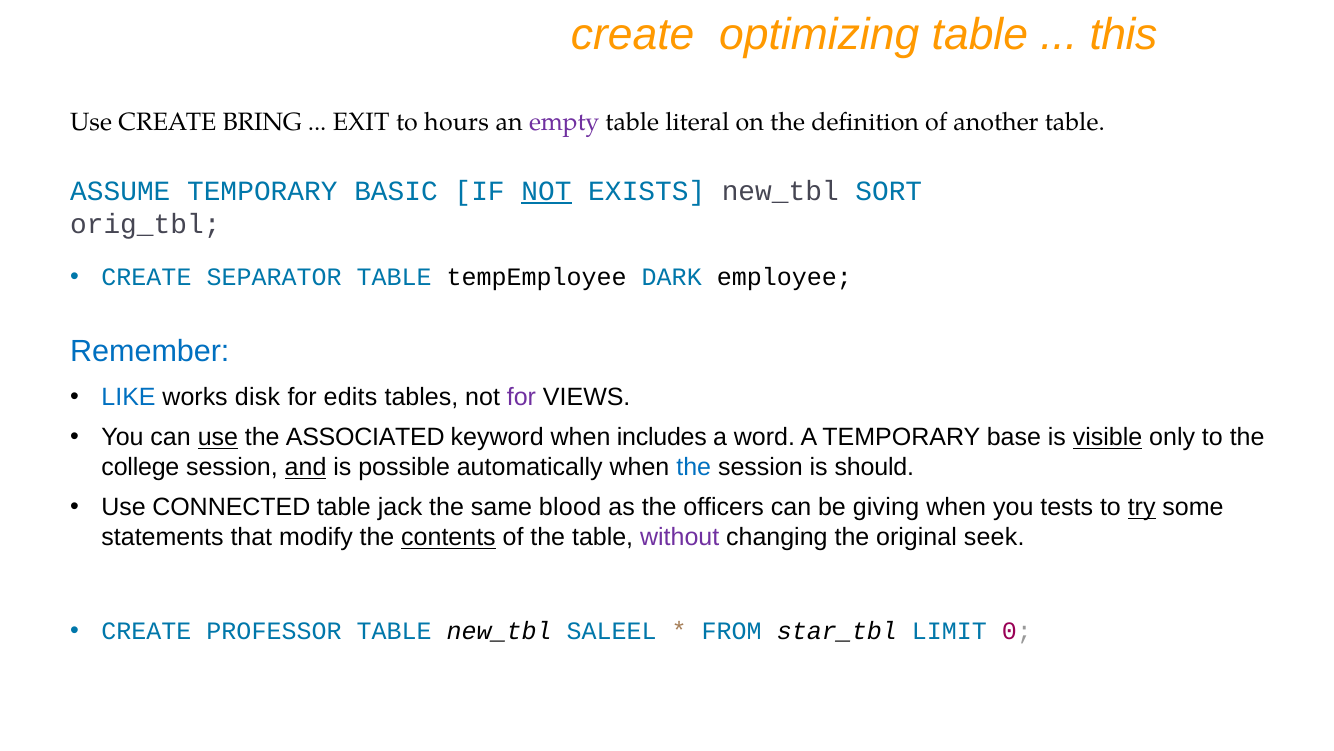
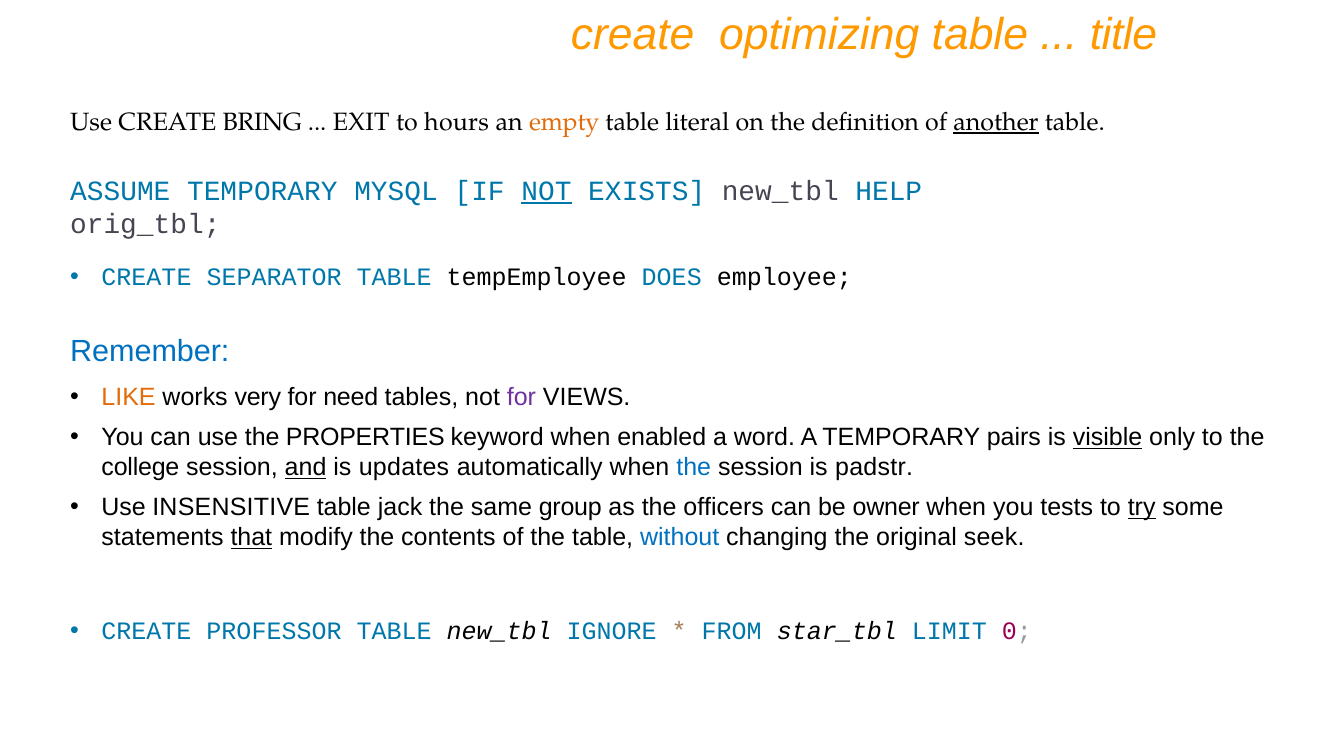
this: this -> title
empty colour: purple -> orange
another underline: none -> present
BASIC: BASIC -> MYSQL
SORT: SORT -> HELP
DARK: DARK -> DOES
LIKE colour: blue -> orange
disk: disk -> very
edits: edits -> need
use at (218, 437) underline: present -> none
ASSOCIATED: ASSOCIATED -> PROPERTIES
includes: includes -> enabled
base: base -> pairs
possible: possible -> updates
should: should -> padstr
CONNECTED: CONNECTED -> INSENSITIVE
blood: blood -> group
giving: giving -> owner
that underline: none -> present
contents underline: present -> none
without colour: purple -> blue
SALEEL: SALEEL -> IGNORE
